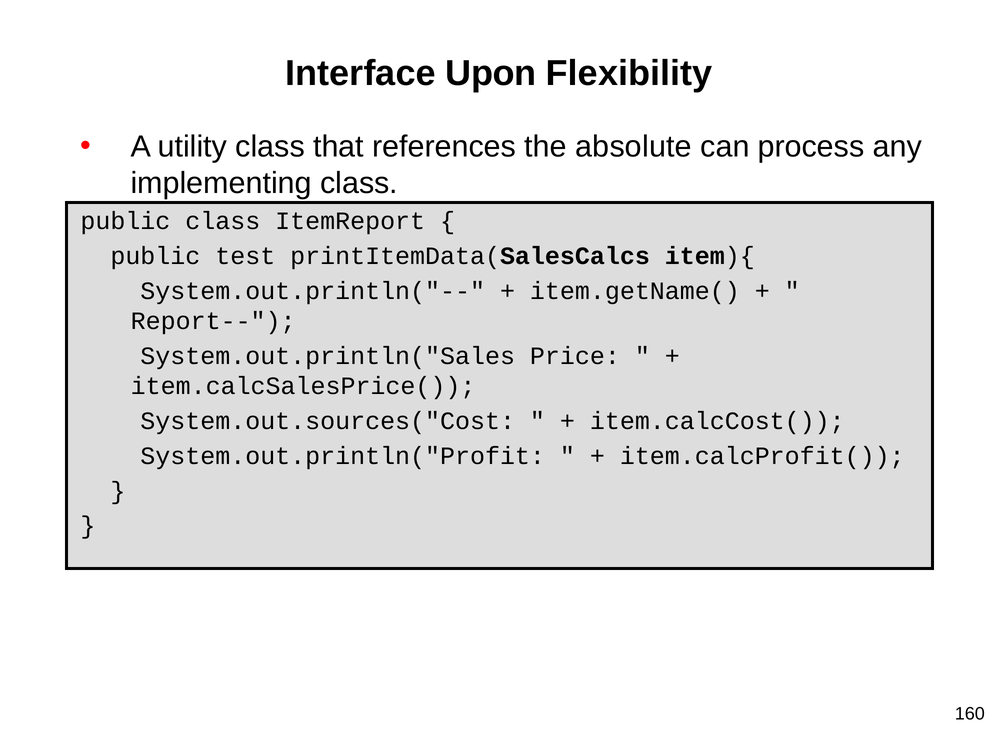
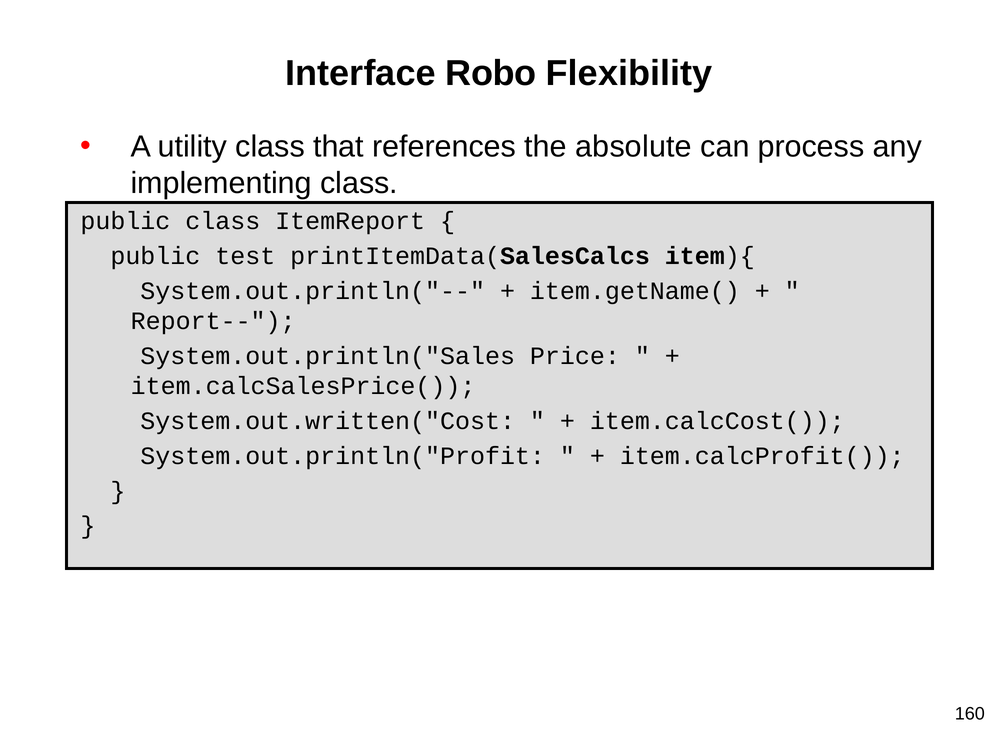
Upon: Upon -> Robo
System.out.sources("Cost: System.out.sources("Cost -> System.out.written("Cost
